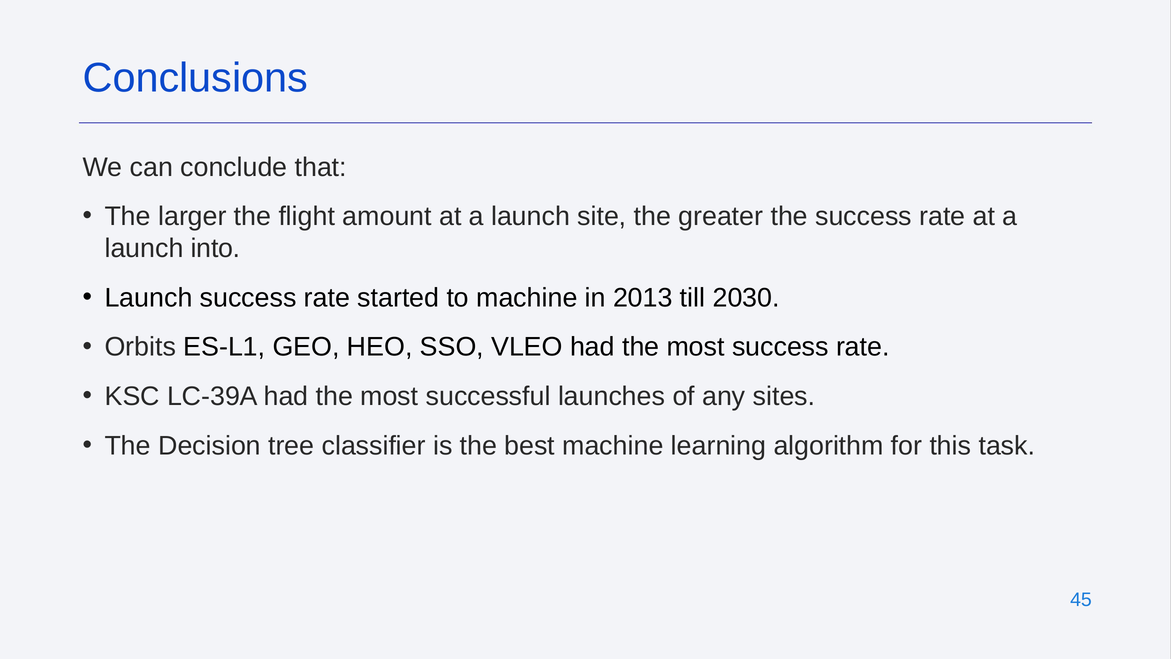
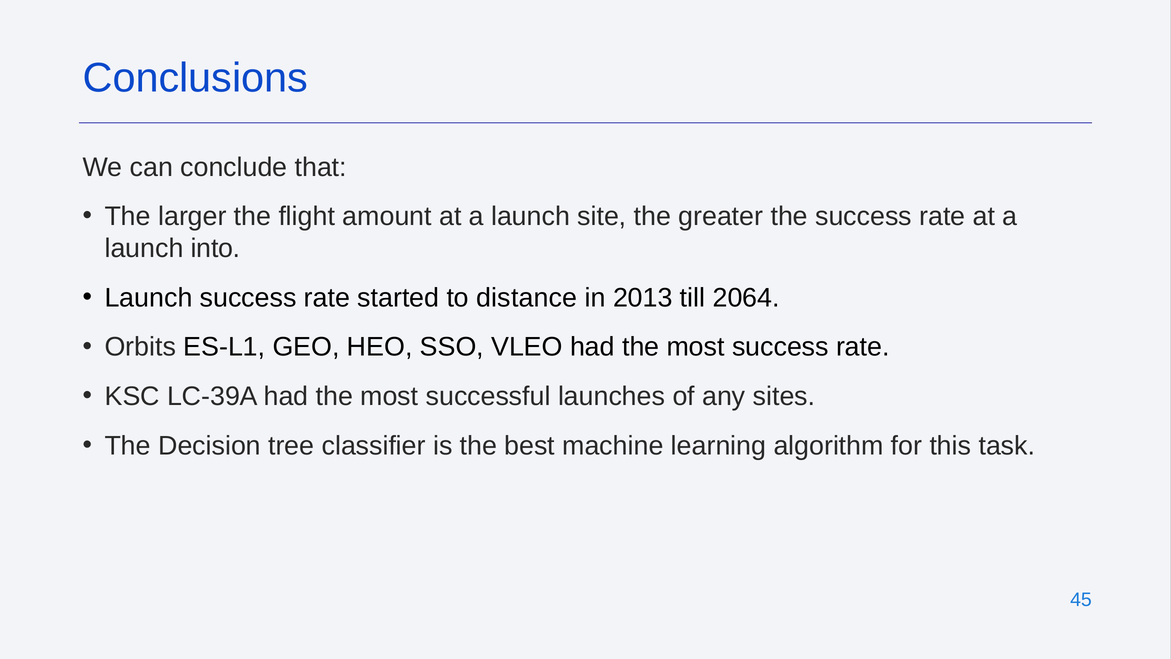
to machine: machine -> distance
2030: 2030 -> 2064
